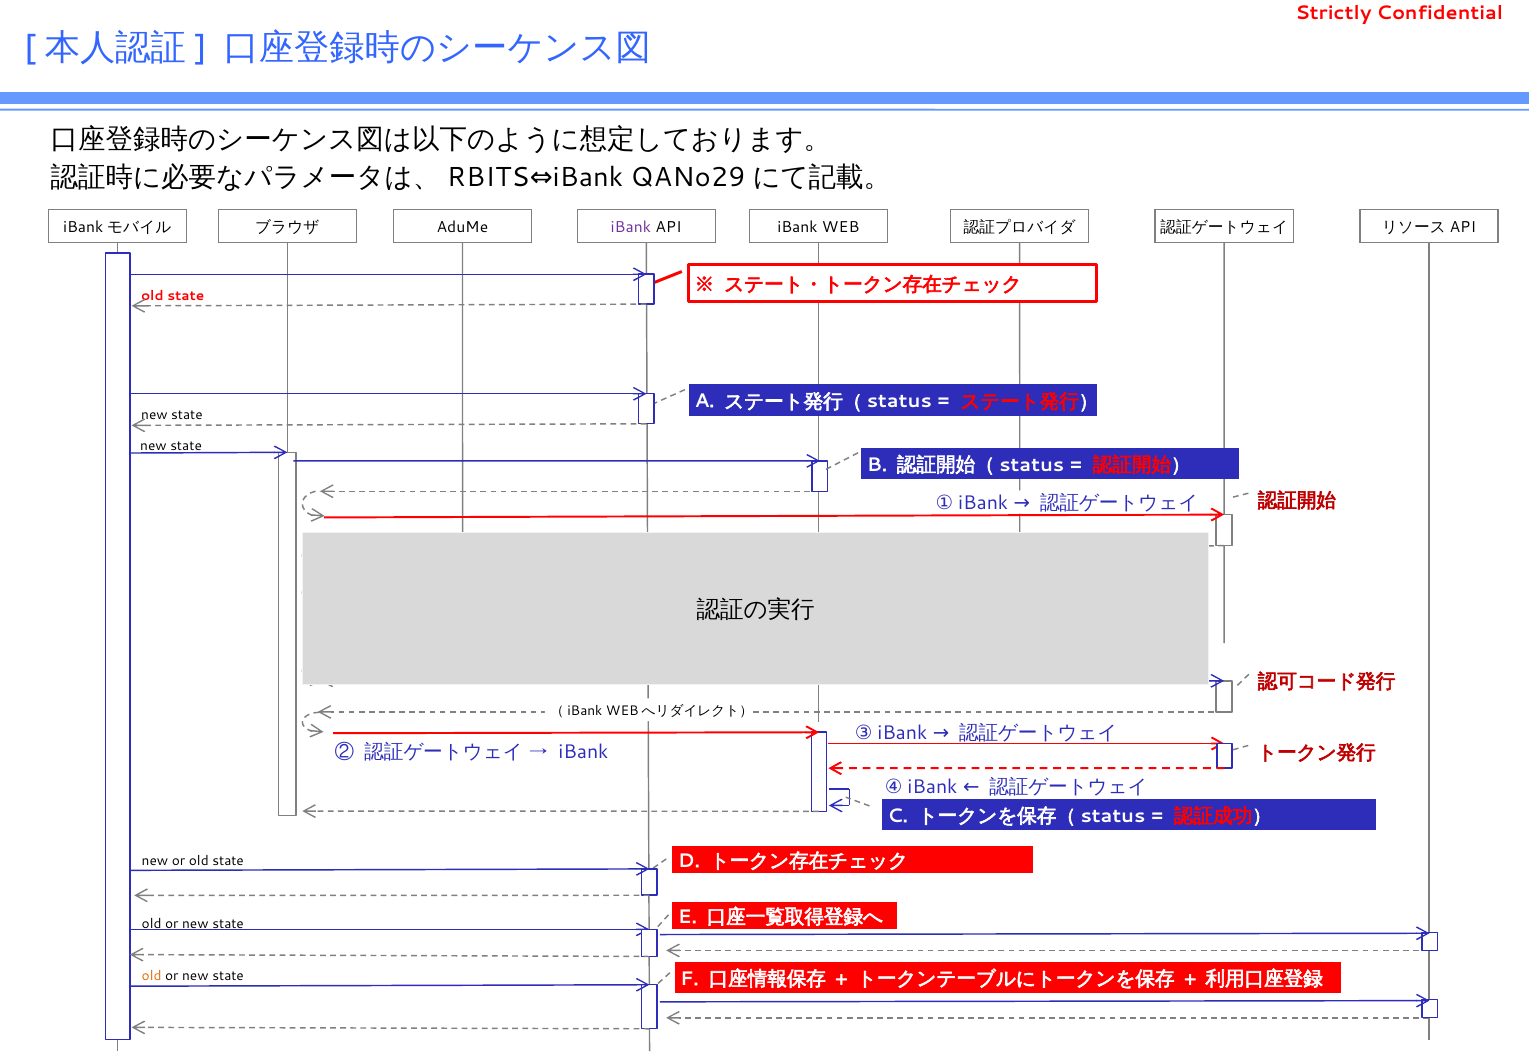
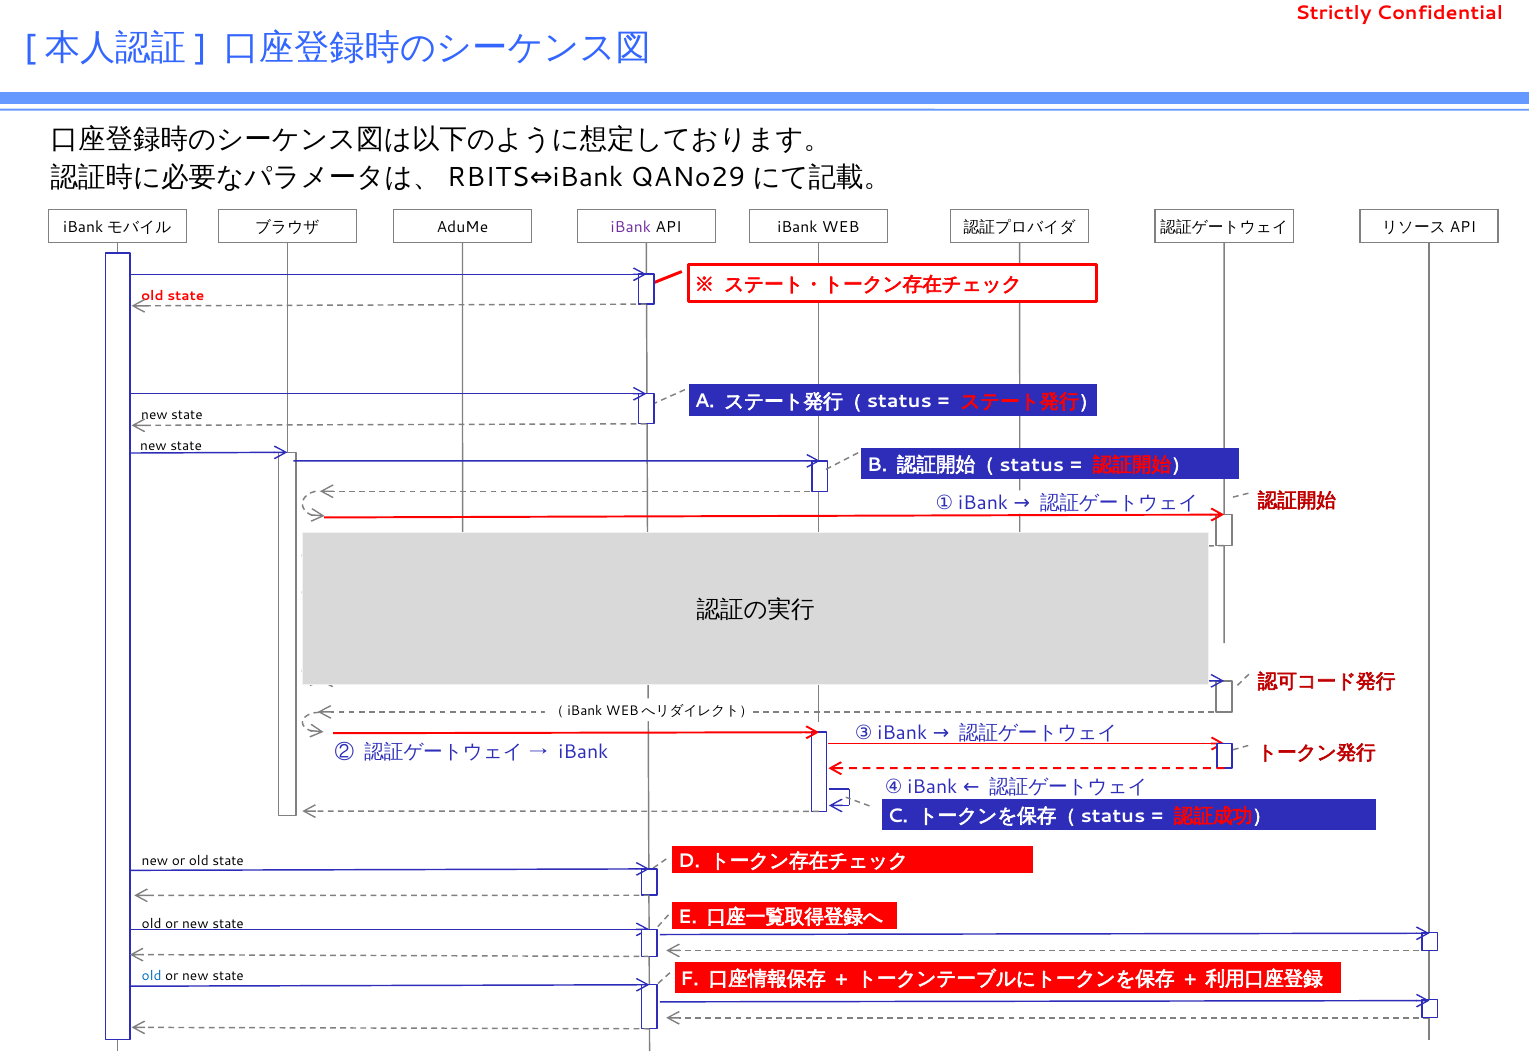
old at (152, 977) colour: orange -> blue
